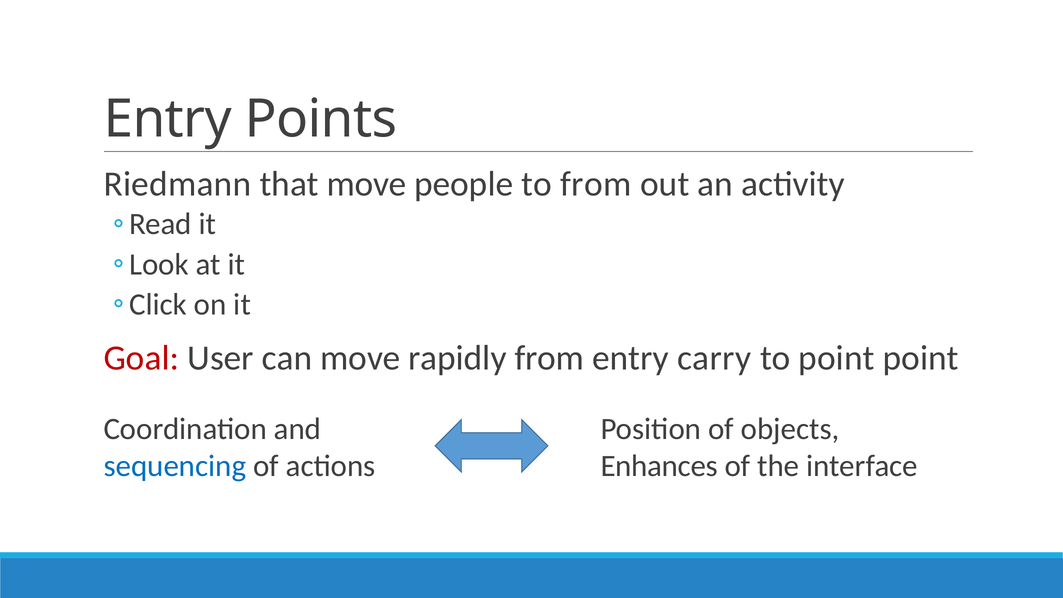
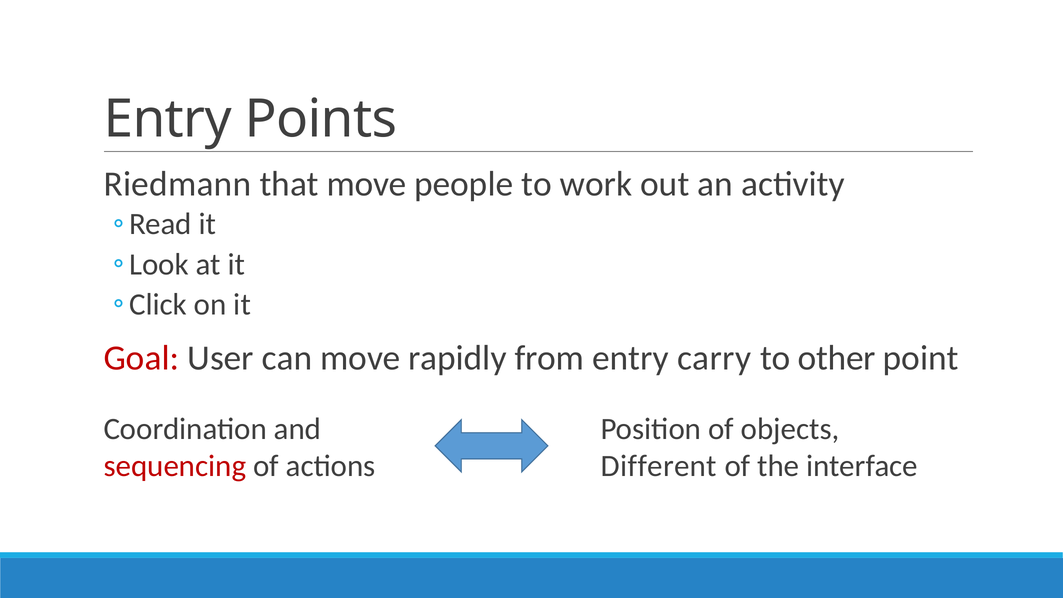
to from: from -> work
to point: point -> other
sequencing colour: blue -> red
Enhances: Enhances -> Different
